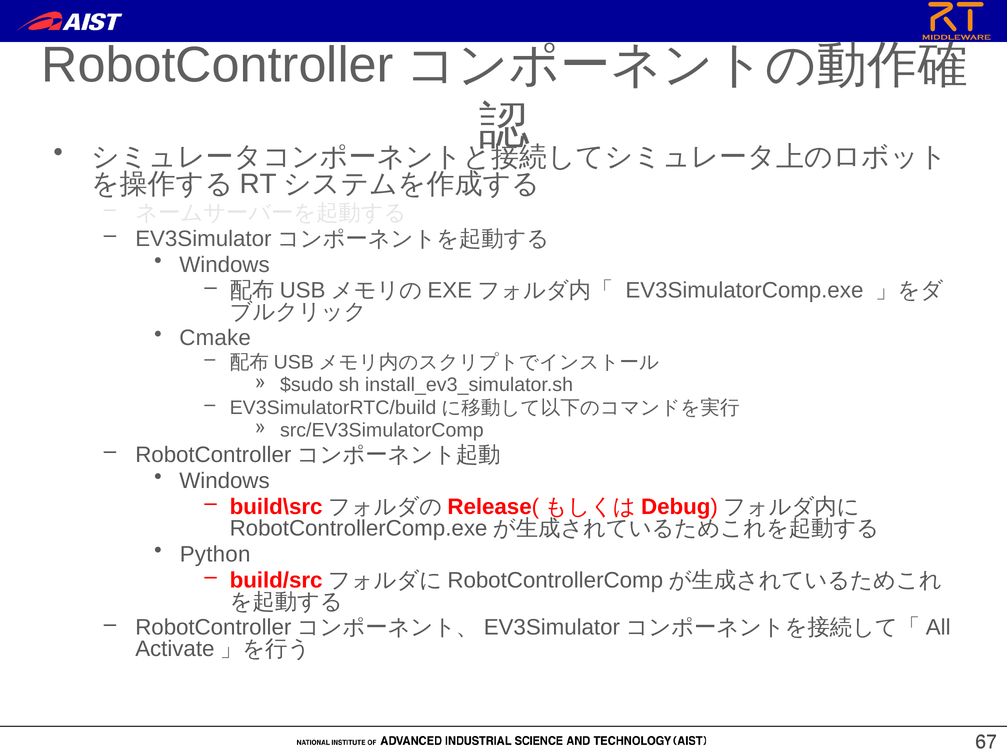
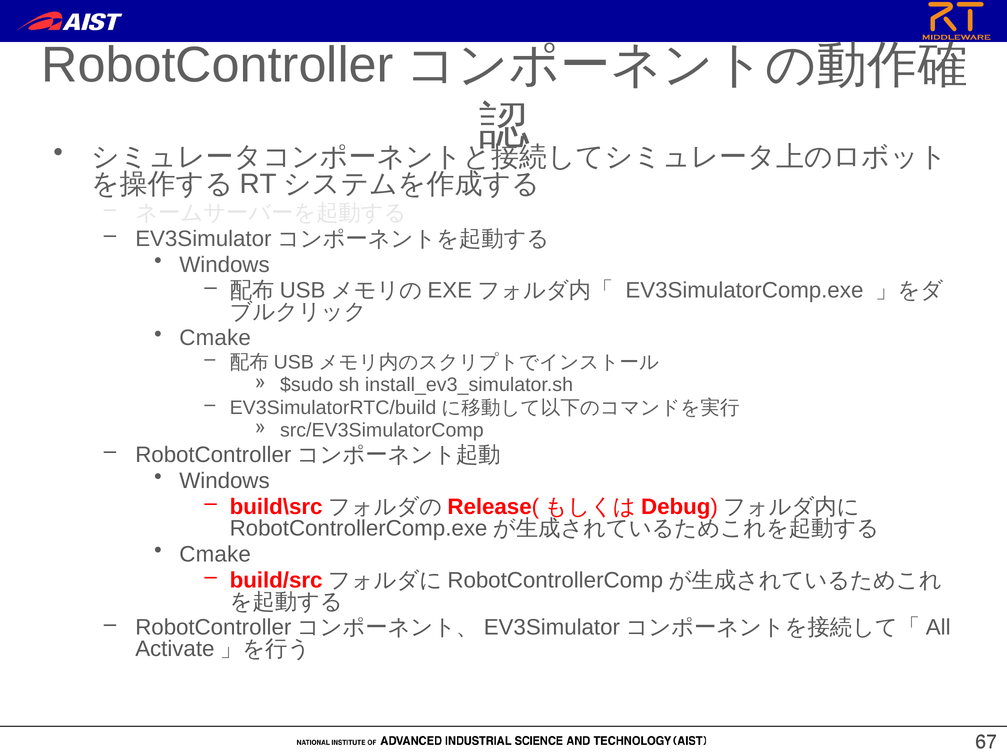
Python at (215, 554): Python -> Cmake
